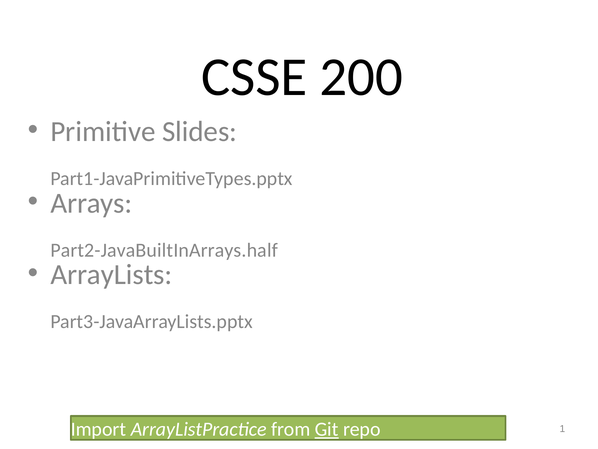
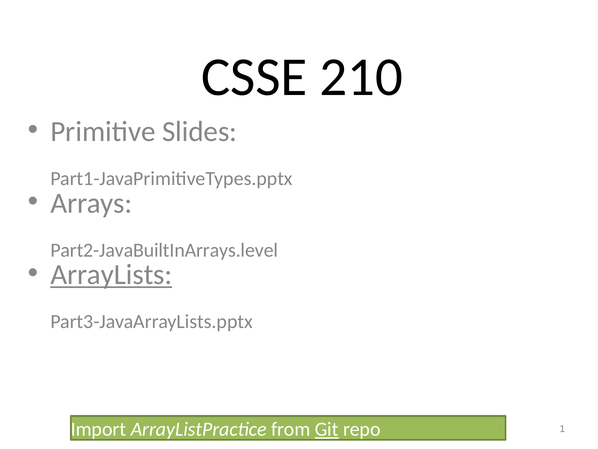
200: 200 -> 210
Part2-JavaBuiltInArrays.half: Part2-JavaBuiltInArrays.half -> Part2-JavaBuiltInArrays.level
ArrayLists underline: none -> present
